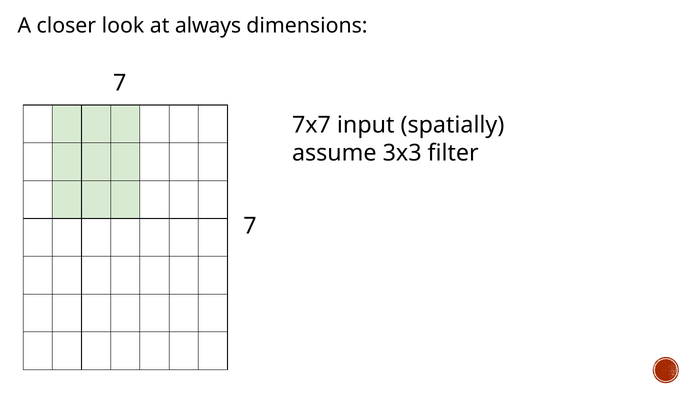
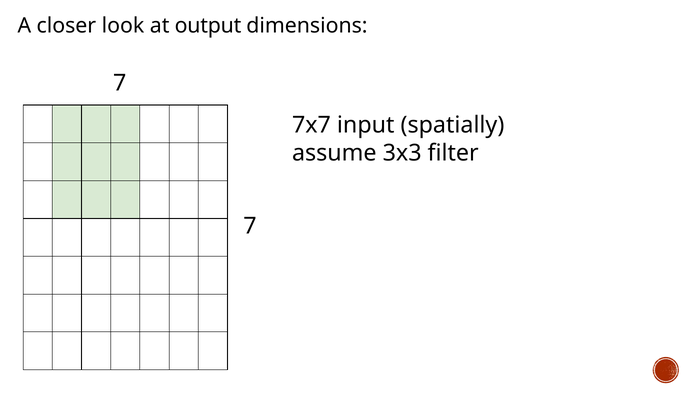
always: always -> output
